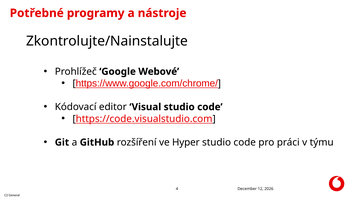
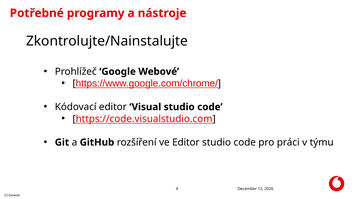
ve Hyper: Hyper -> Editor
